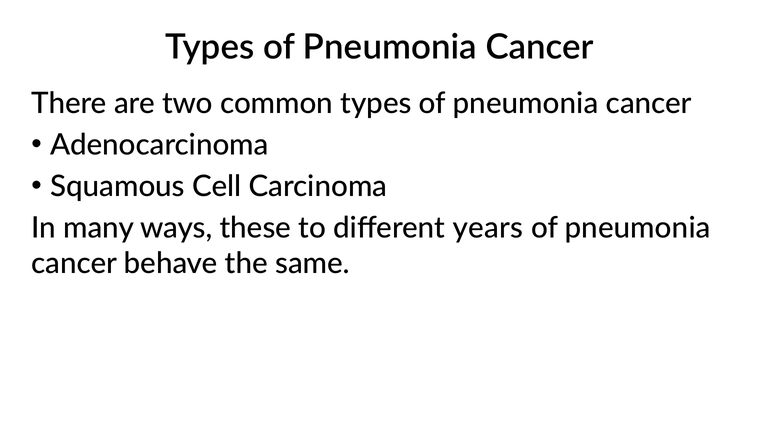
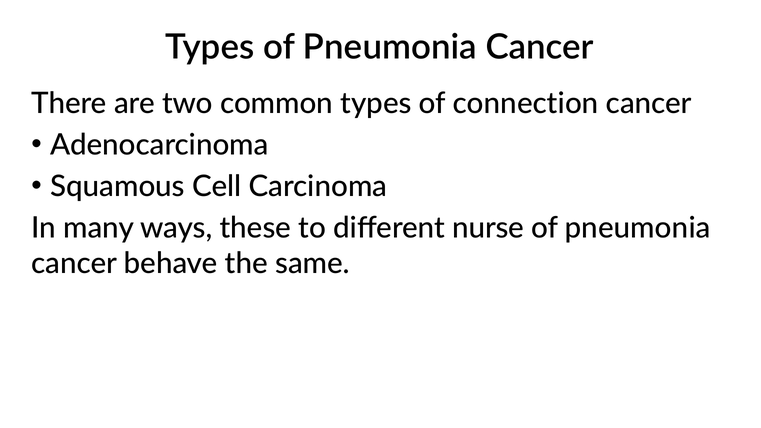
common types of pneumonia: pneumonia -> connection
years: years -> nurse
